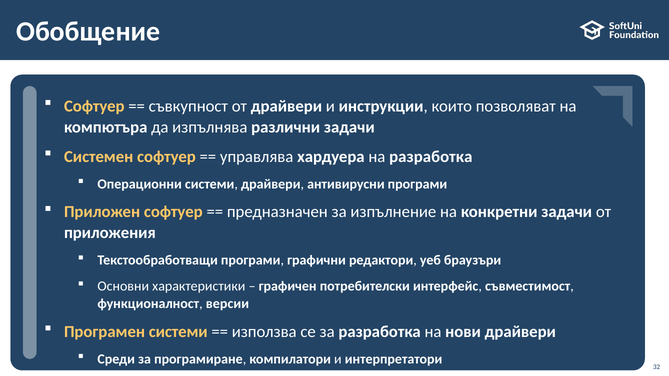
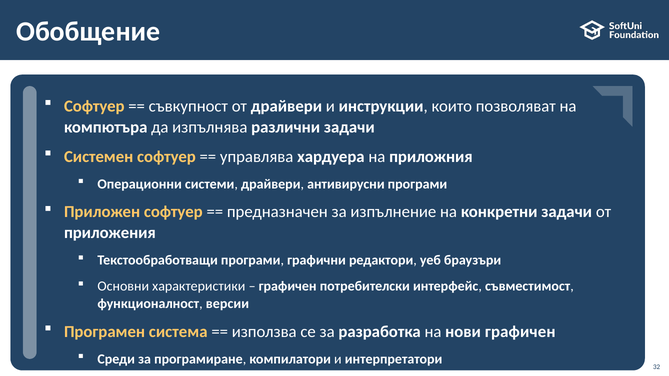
на разработка: разработка -> приложния
Програмен системи: системи -> система
нови драйвери: драйвери -> графичен
